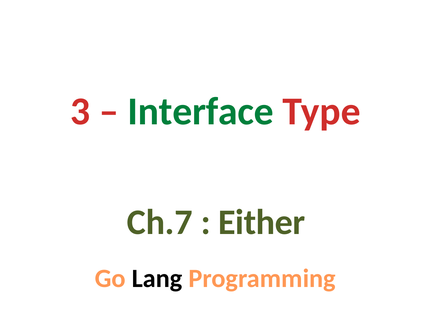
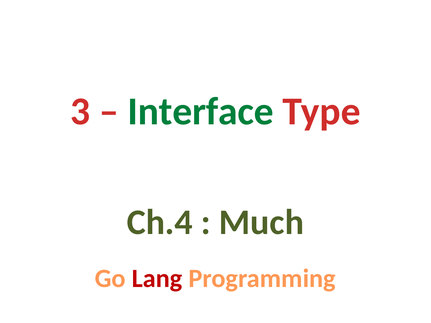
Ch.7: Ch.7 -> Ch.4
Either: Either -> Much
Lang colour: black -> red
